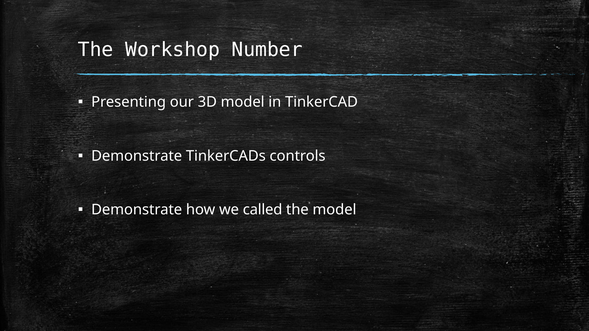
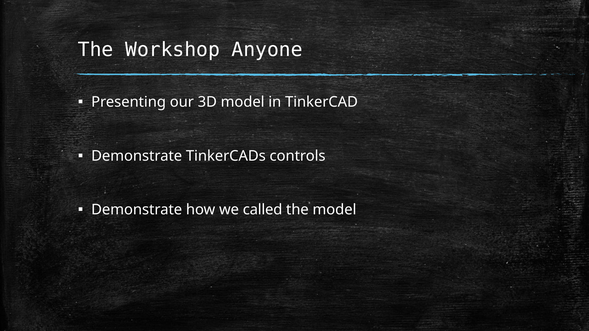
Number: Number -> Anyone
